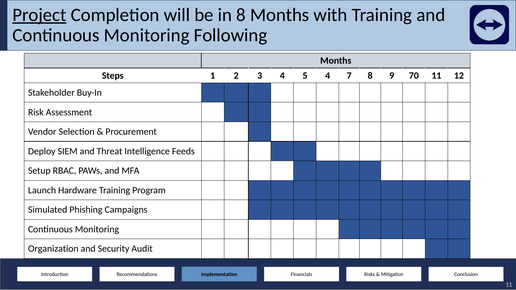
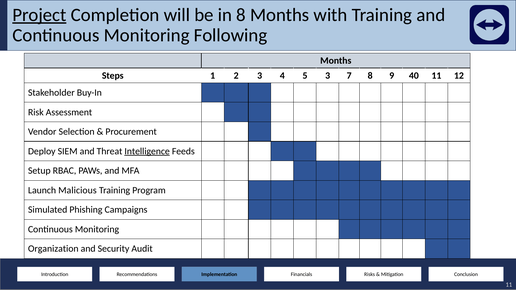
5 4: 4 -> 3
70: 70 -> 40
Intelligence underline: none -> present
Hardware: Hardware -> Malicious
